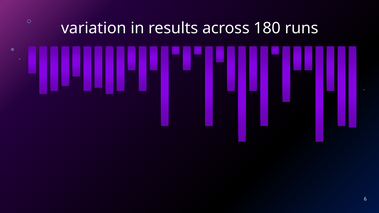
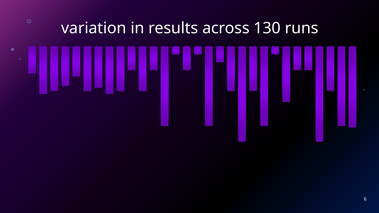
180: 180 -> 130
